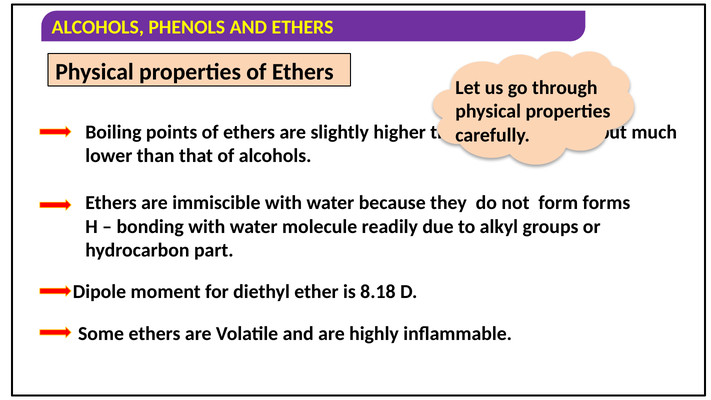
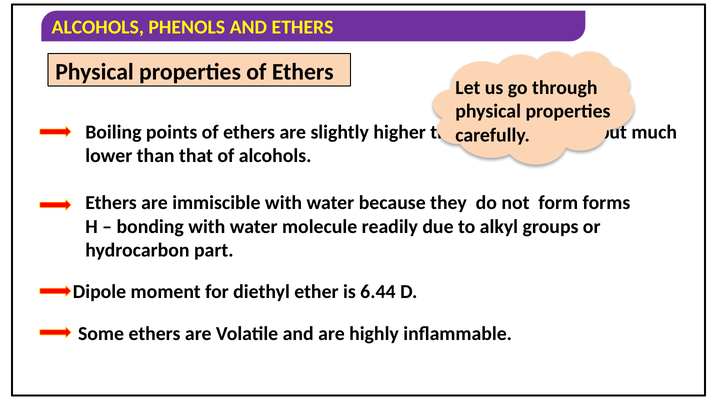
8.18: 8.18 -> 6.44
